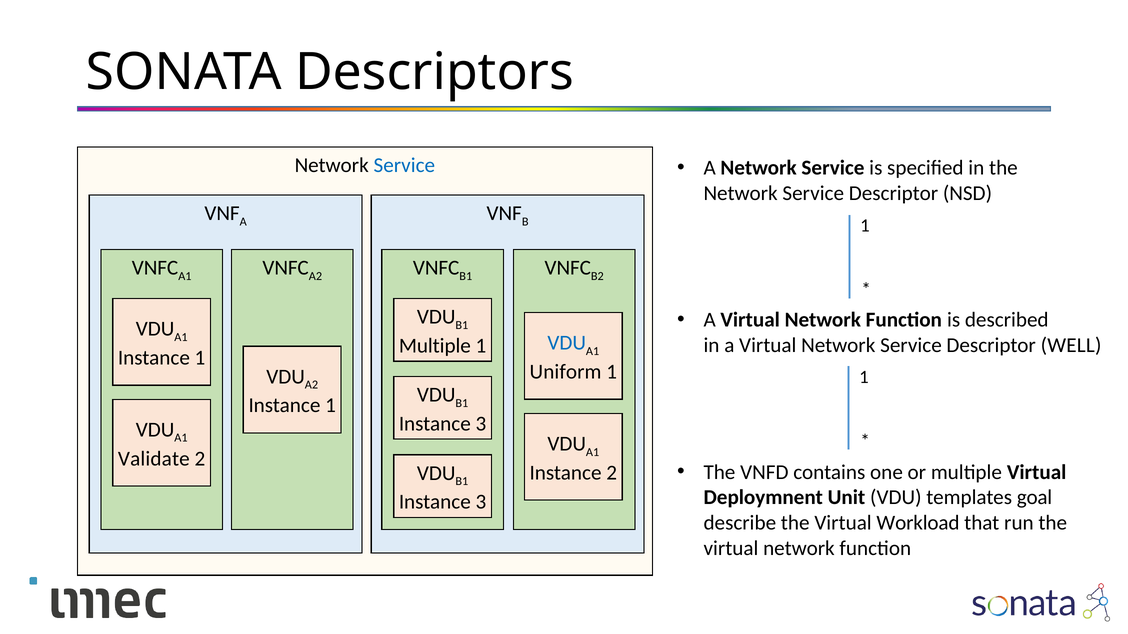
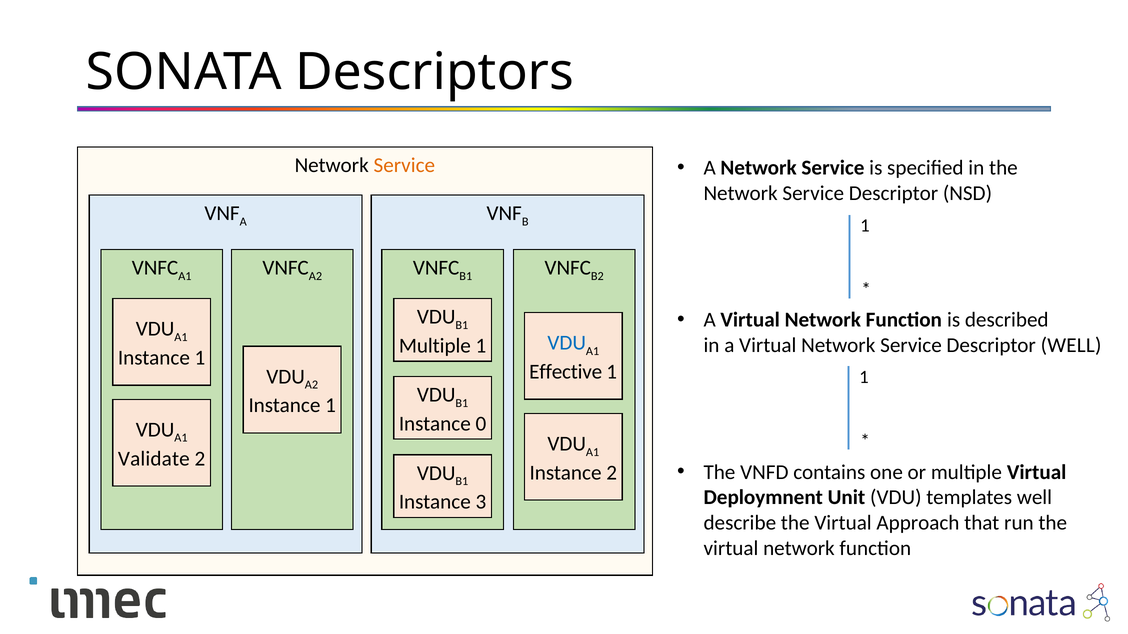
Service at (404, 166) colour: blue -> orange
Uniform: Uniform -> Effective
3 at (481, 424): 3 -> 0
templates goal: goal -> well
Workload: Workload -> Approach
